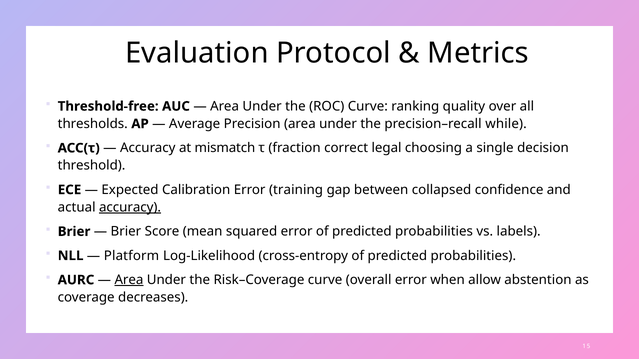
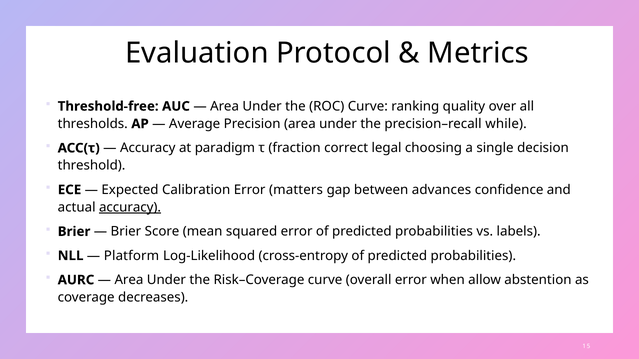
mismatch: mismatch -> paradigm
training: training -> matters
collapsed: collapsed -> advances
Area at (129, 280) underline: present -> none
